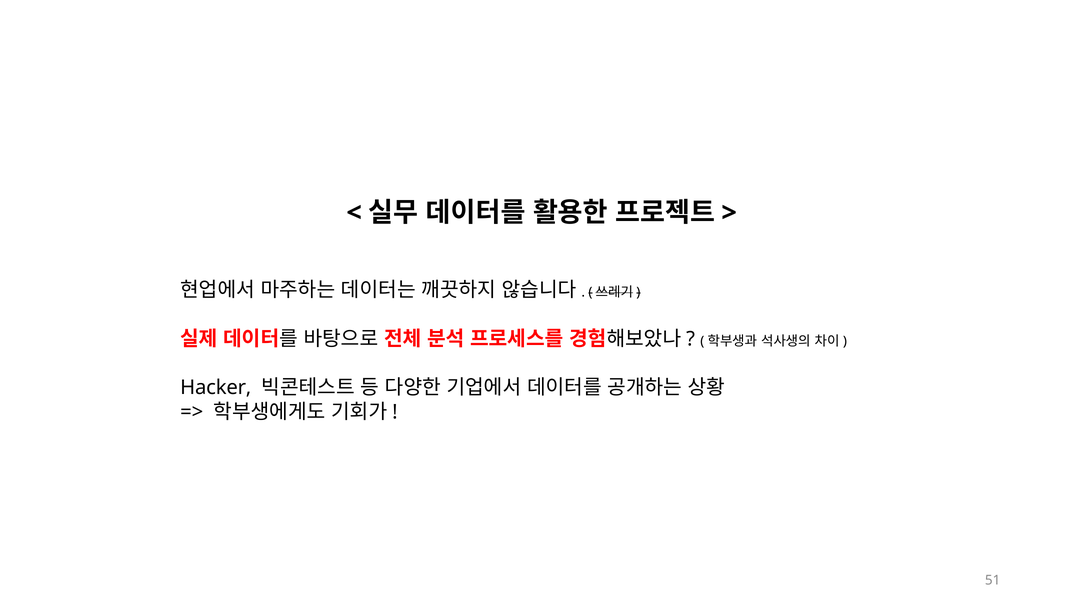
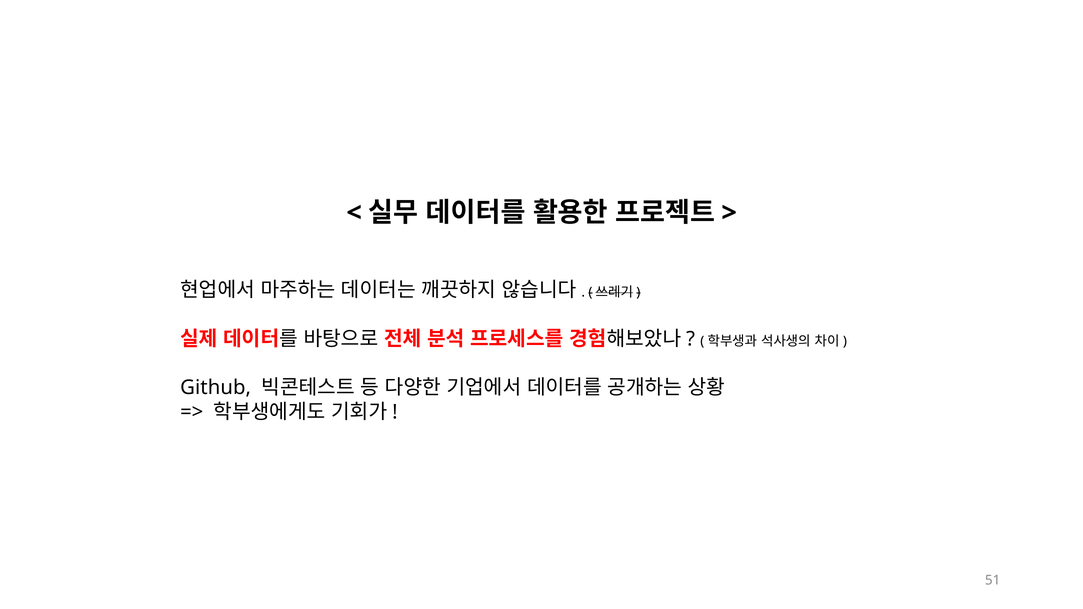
Hacker: Hacker -> Github
